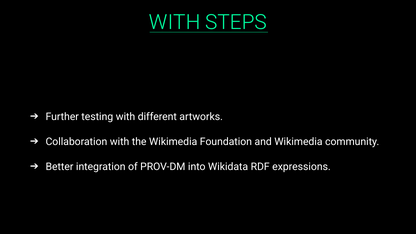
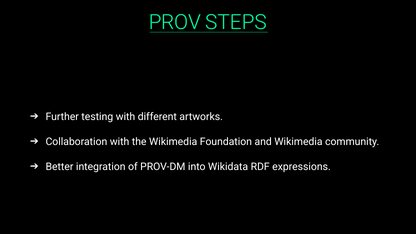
WITH at (175, 22): WITH -> PROV
